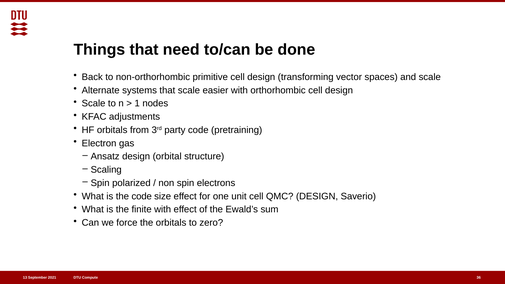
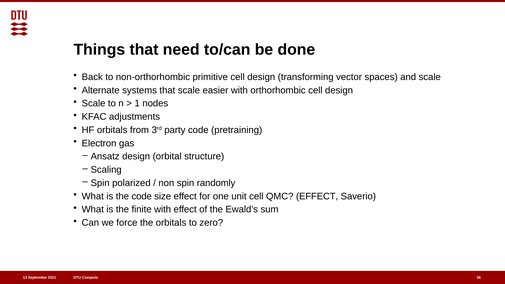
electrons: electrons -> randomly
QMC DESIGN: DESIGN -> EFFECT
